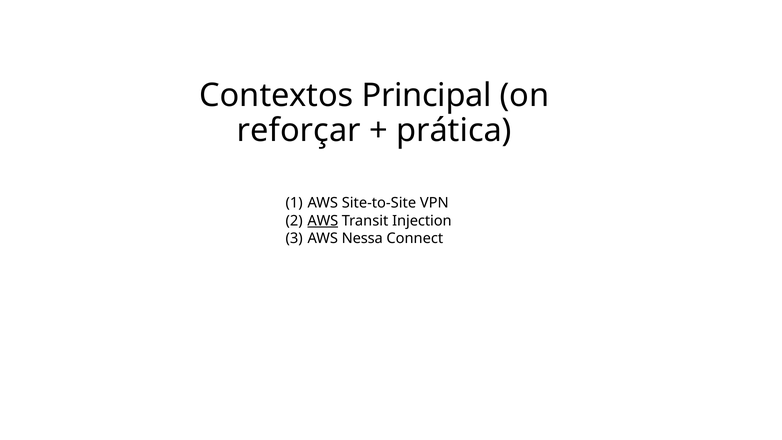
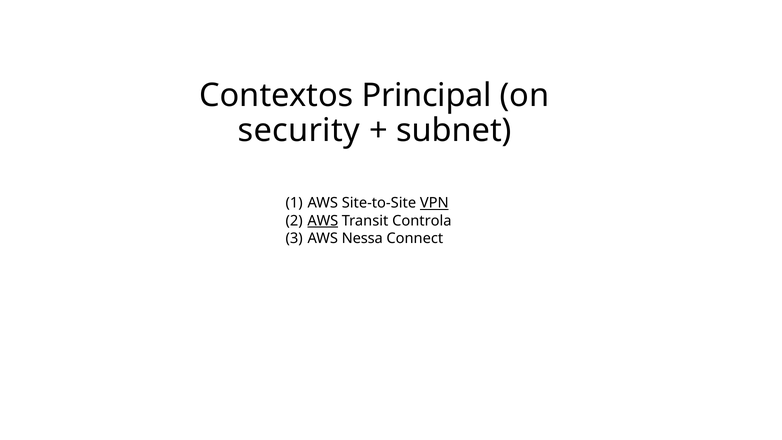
reforçar: reforçar -> security
prática: prática -> subnet
VPN underline: none -> present
Injection: Injection -> Controla
